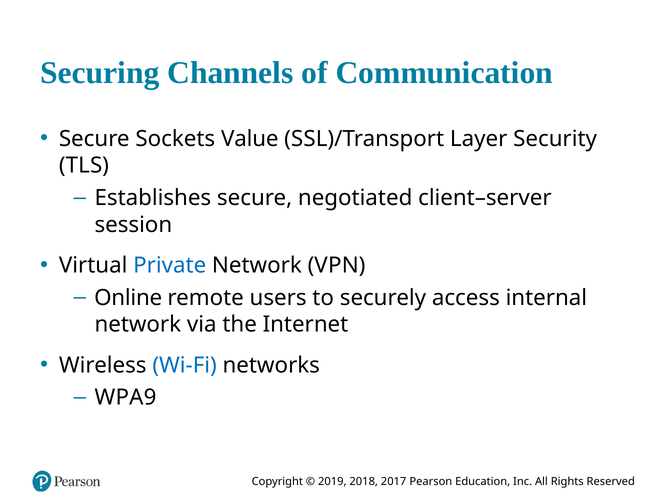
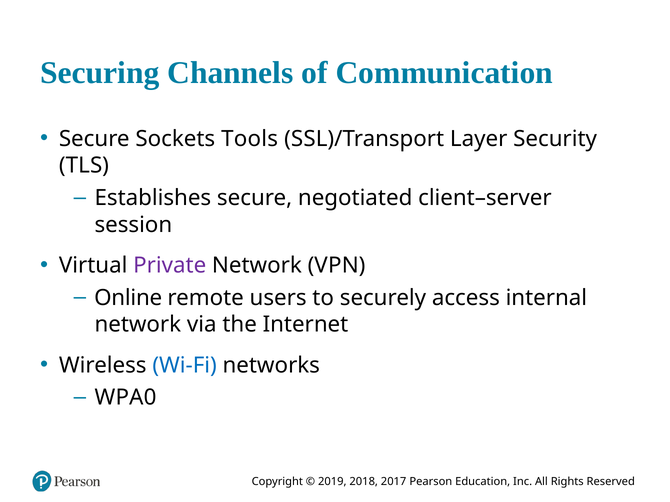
Value: Value -> Tools
Private colour: blue -> purple
9: 9 -> 0
